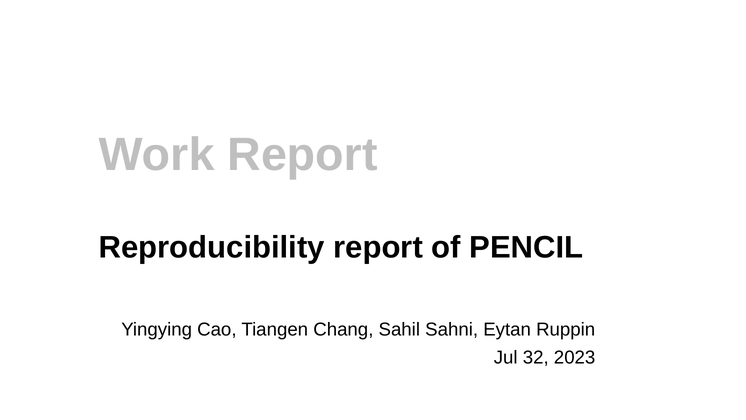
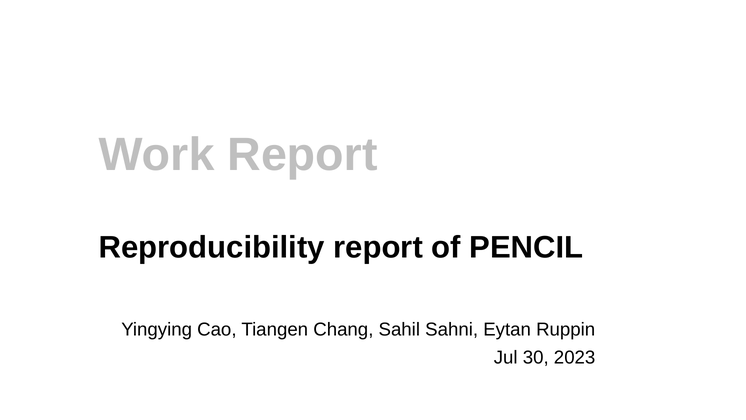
32: 32 -> 30
